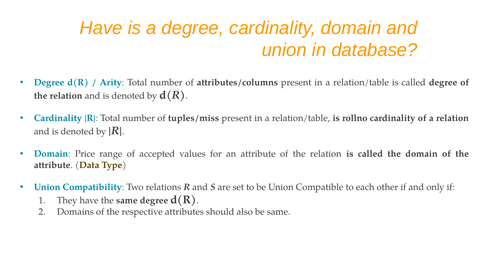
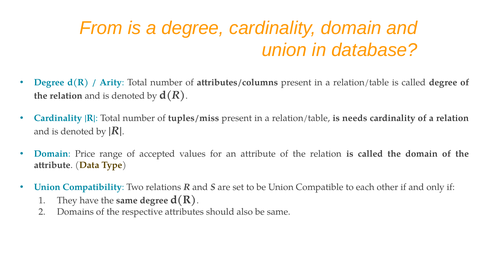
Have at (101, 28): Have -> From
rollno: rollno -> needs
